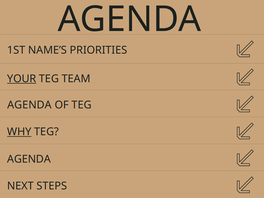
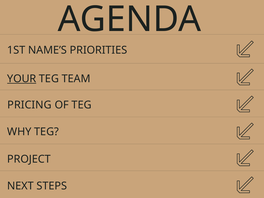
AGENDA at (29, 105): AGENDA -> PRICING
WHY underline: present -> none
AGENDA at (29, 159): AGENDA -> PROJECT
